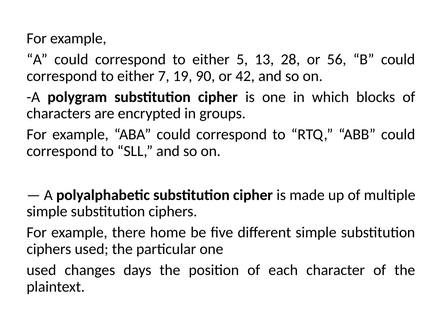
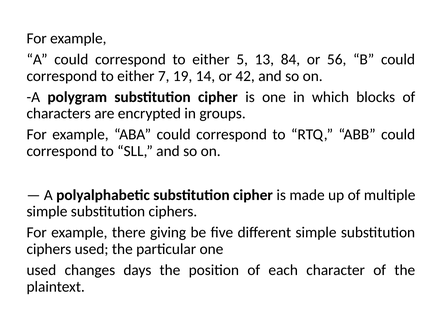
28: 28 -> 84
90: 90 -> 14
home: home -> giving
